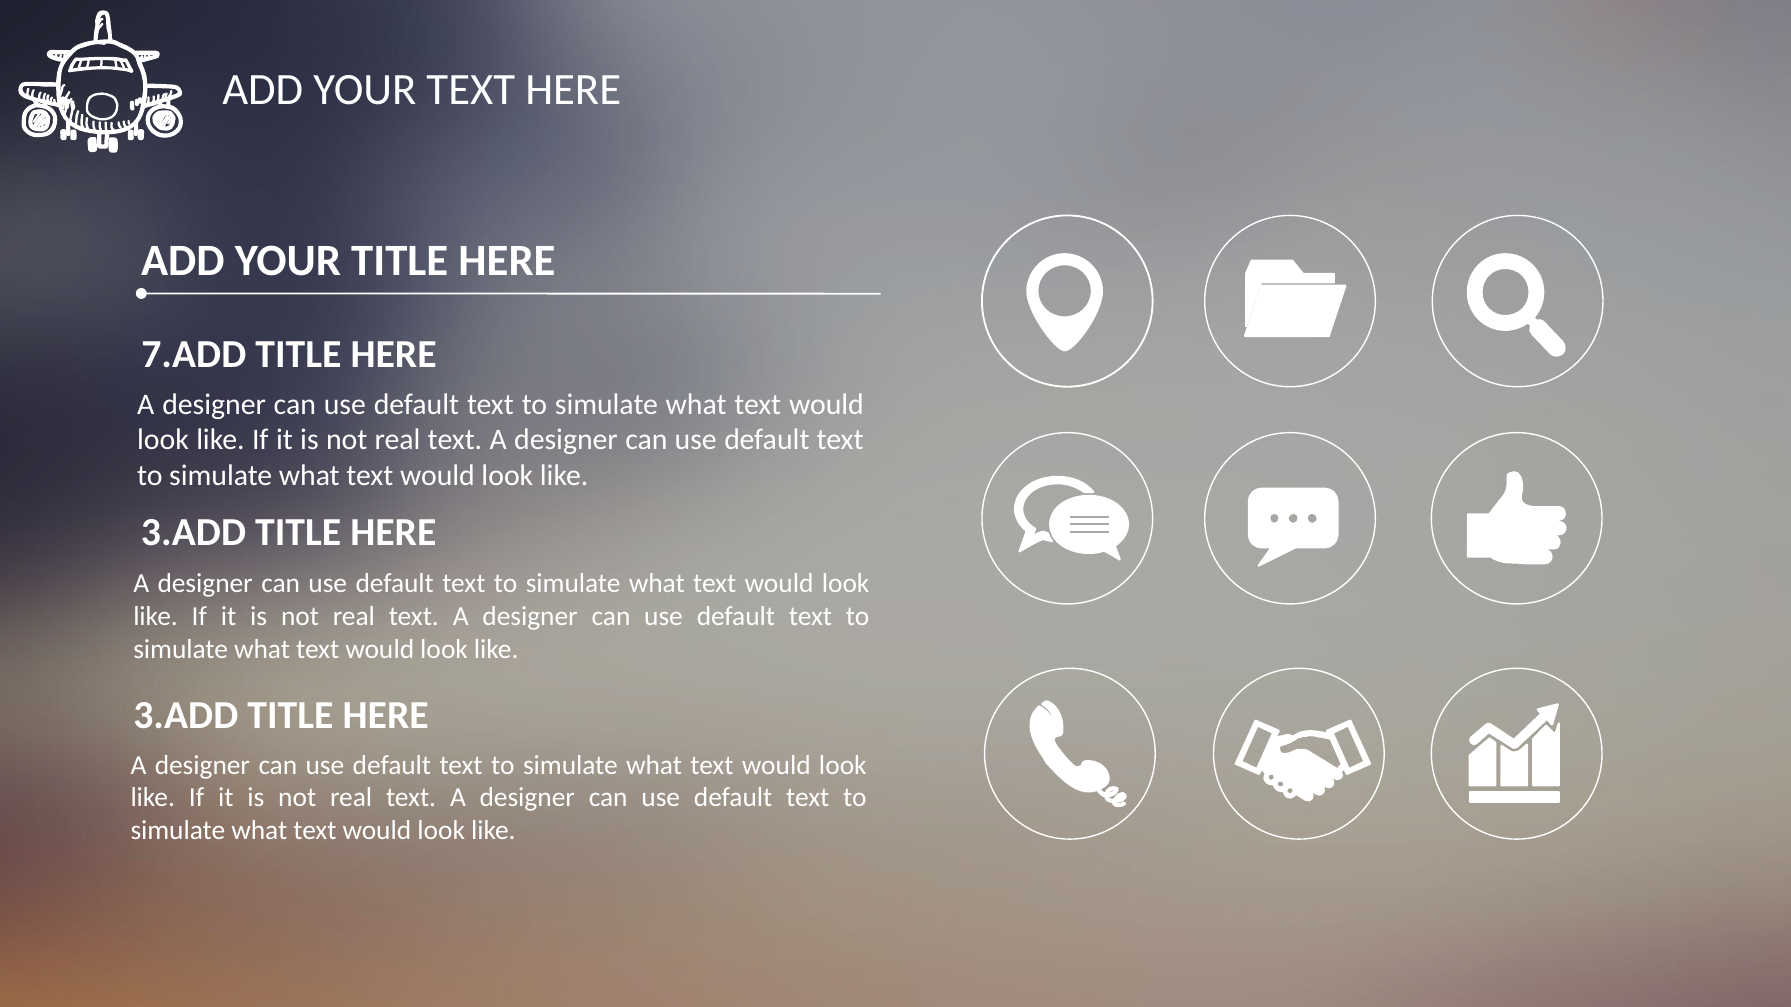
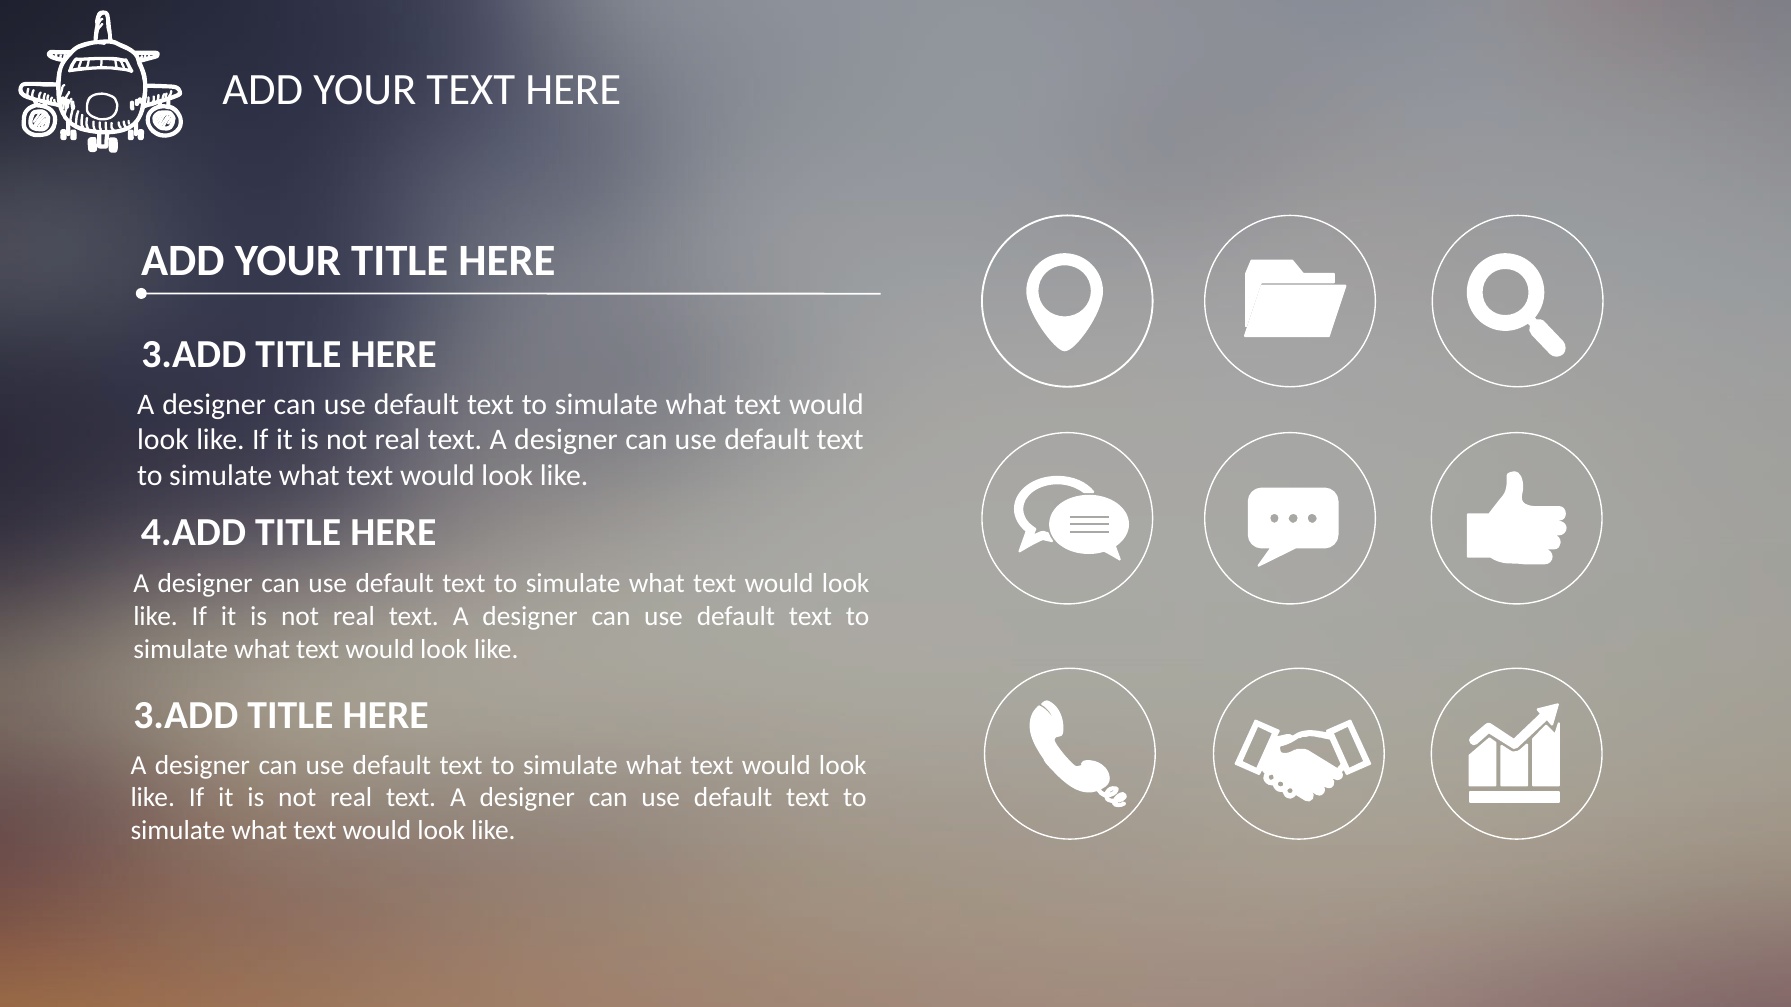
7.ADD at (194, 355): 7.ADD -> 3.ADD
3.ADD at (194, 532): 3.ADD -> 4.ADD
